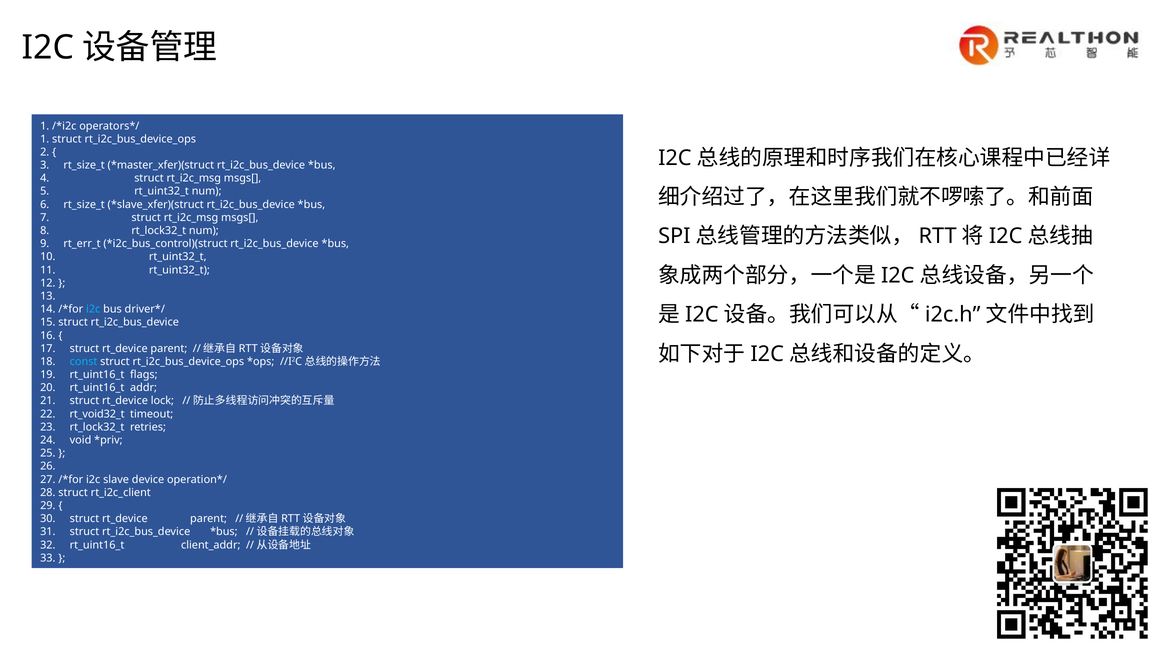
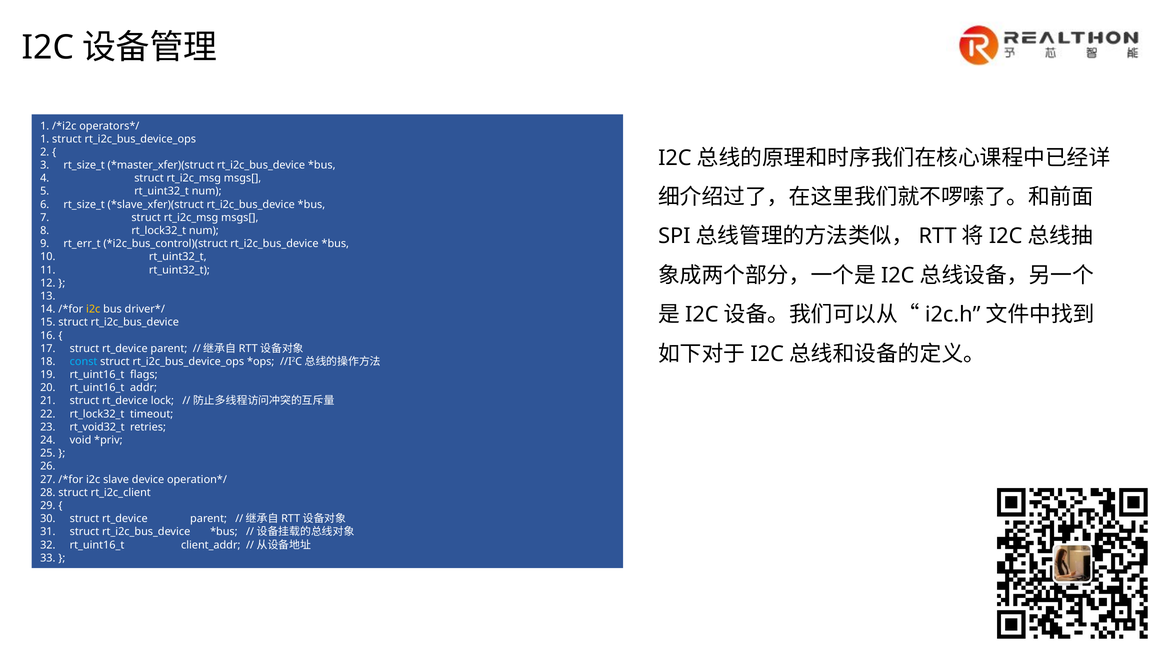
i2c at (93, 309) colour: light blue -> yellow
22 rt_void32_t: rt_void32_t -> rt_lock32_t
23 rt_lock32_t: rt_lock32_t -> rt_void32_t
